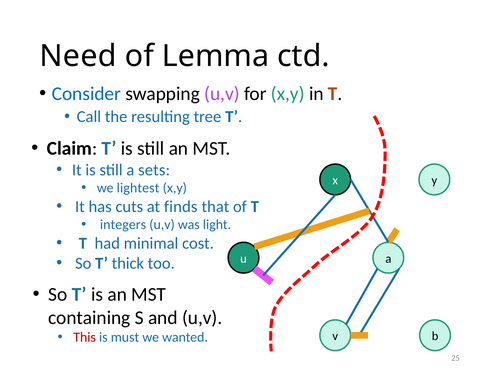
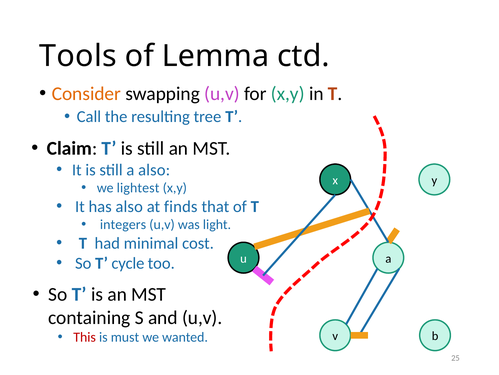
Need: Need -> Tools
Consider colour: blue -> orange
a sets: sets -> also
has cuts: cuts -> also
thick: thick -> cycle
